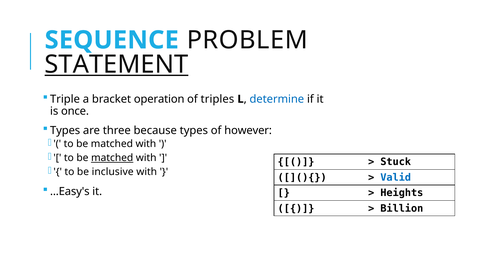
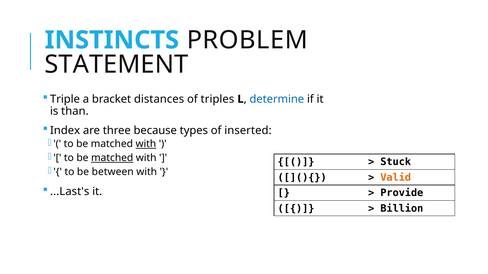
SEQUENCE: SEQUENCE -> INSTINCTS
STATEMENT underline: present -> none
operation: operation -> distances
once: once -> than
Types at (65, 131): Types -> Index
however: however -> inserted
with at (146, 144) underline: none -> present
inclusive: inclusive -> between
Valid colour: blue -> orange
...Easy's: ...Easy's -> ...Last's
Heights: Heights -> Provide
